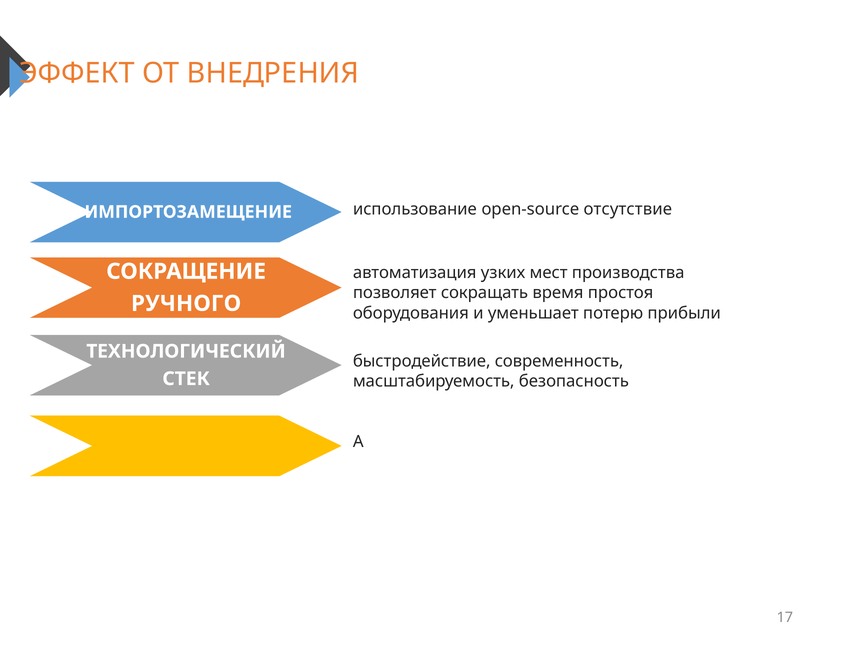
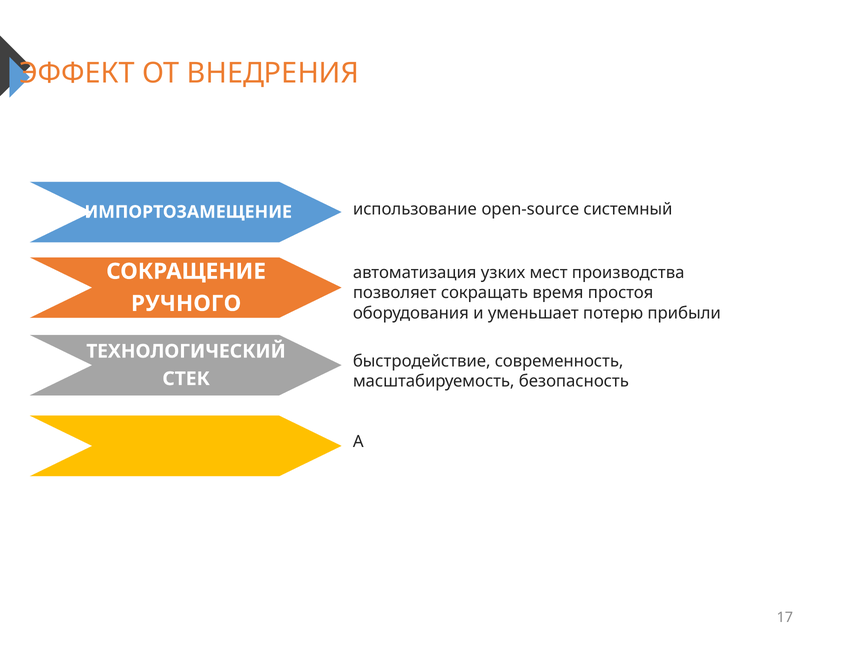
отсутствие: отсутствие -> системный
